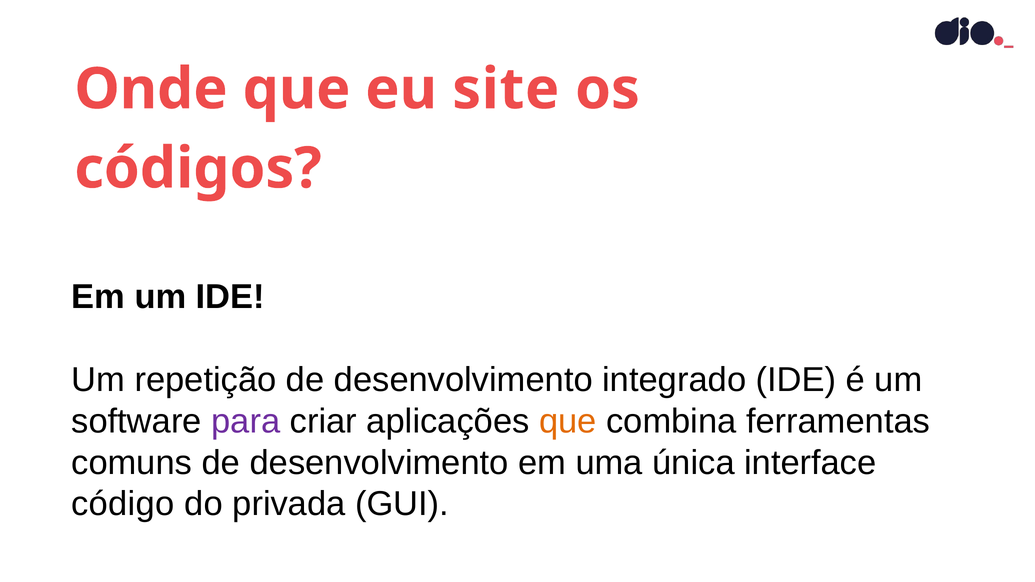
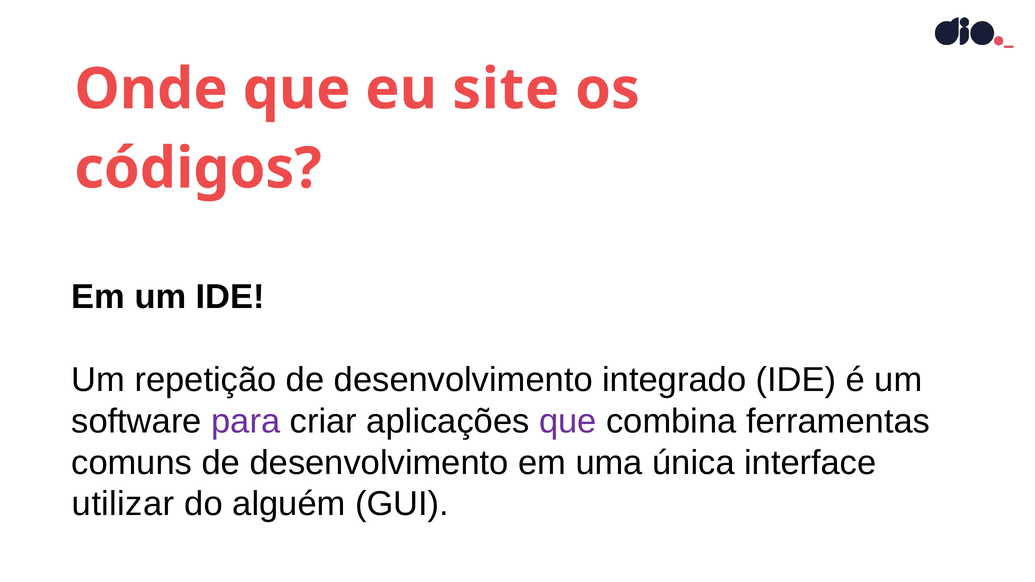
que at (568, 421) colour: orange -> purple
código: código -> utilizar
privada: privada -> alguém
